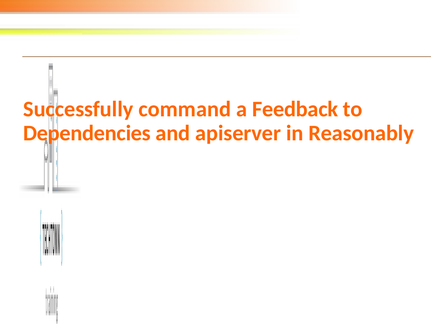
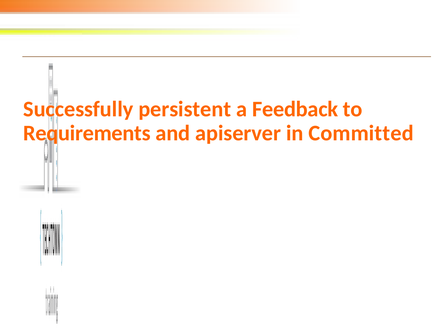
command: command -> persistent
Dependencies: Dependencies -> Requirements
Reasonably: Reasonably -> Committed
